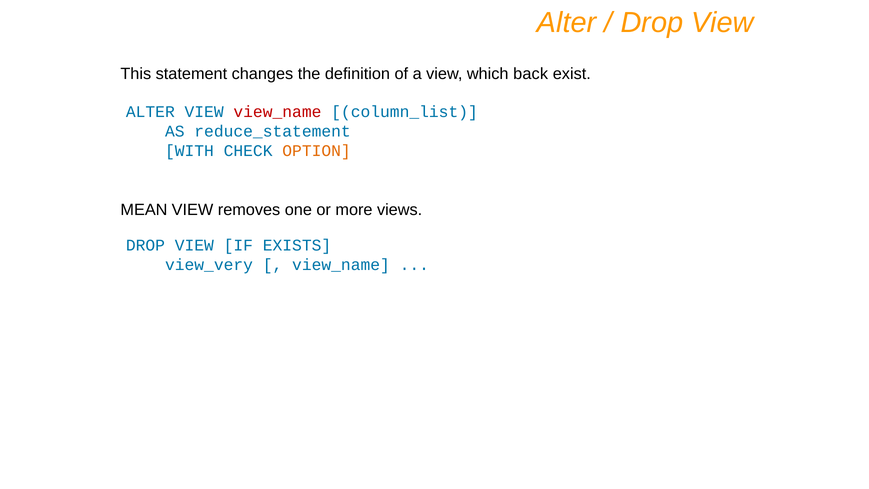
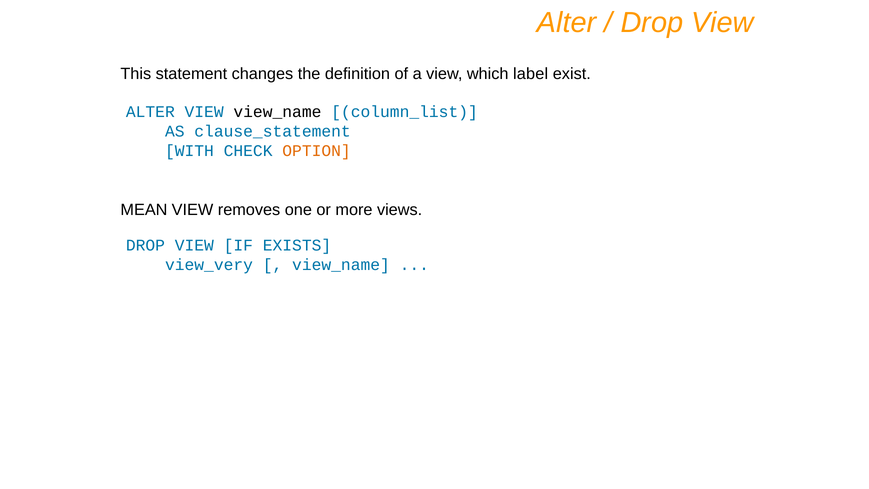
back: back -> label
view_name at (277, 112) colour: red -> black
reduce_statement: reduce_statement -> clause_statement
